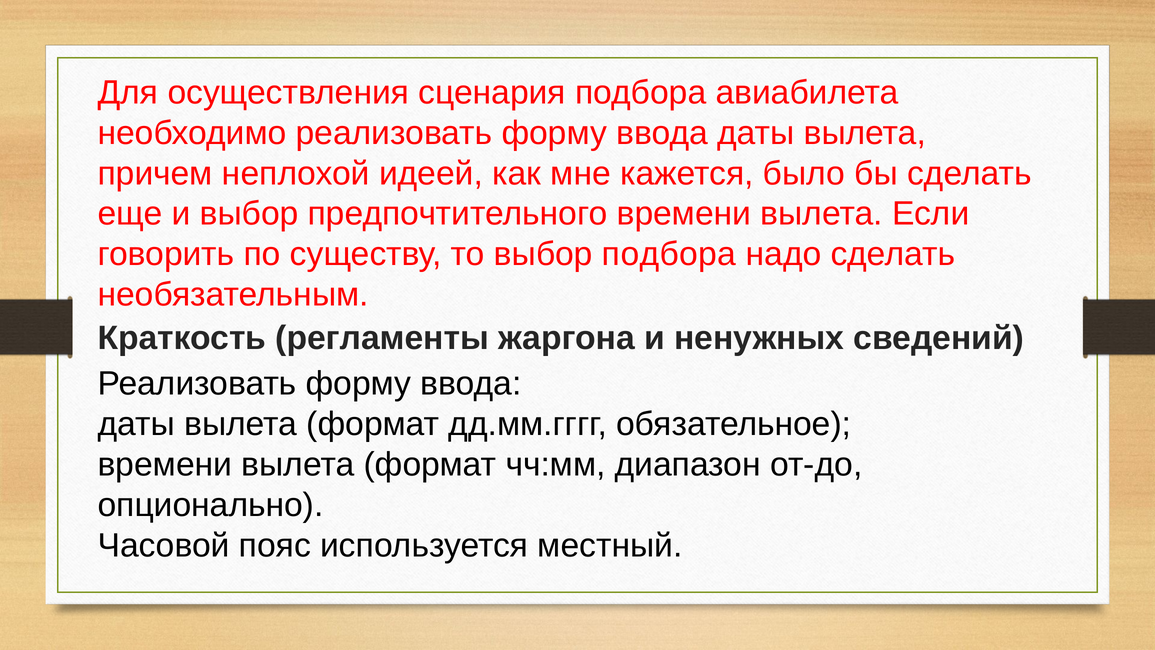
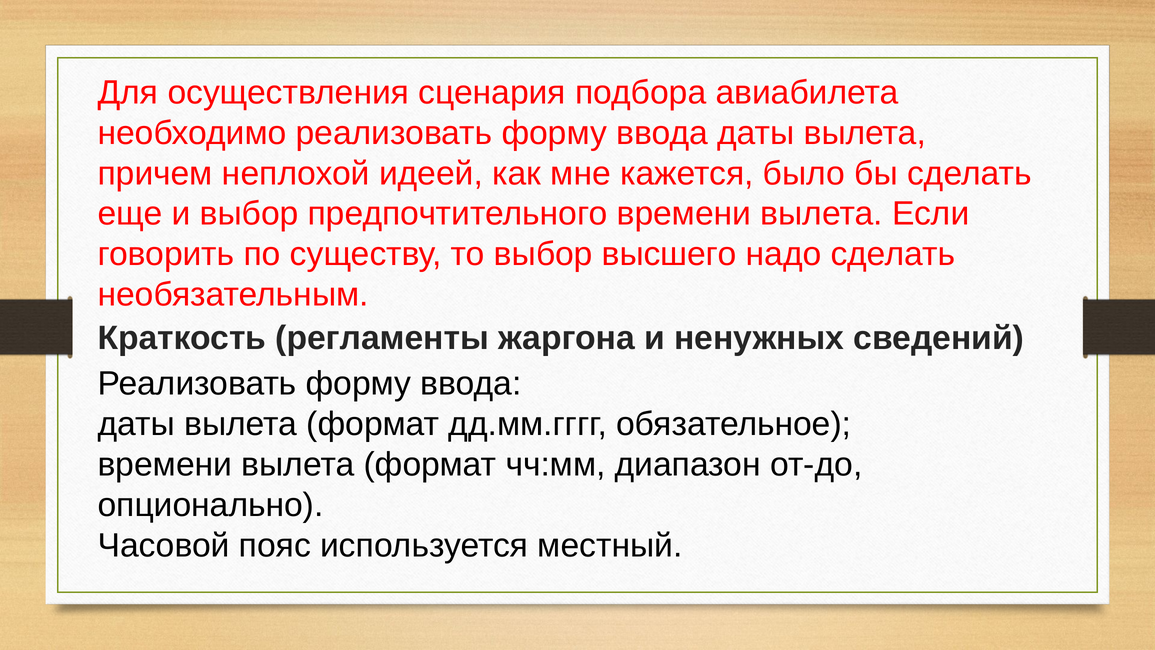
выбор подбора: подбора -> высшего
